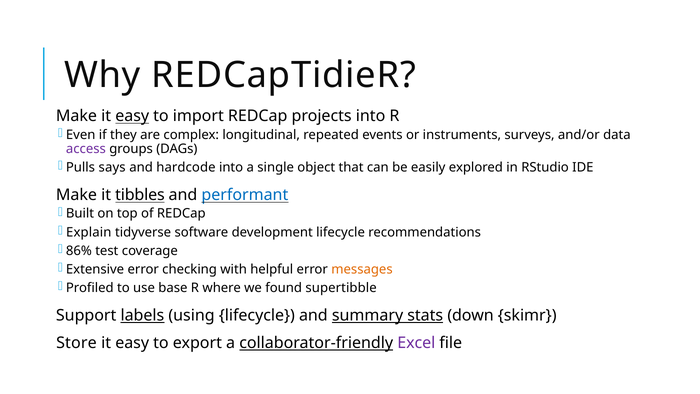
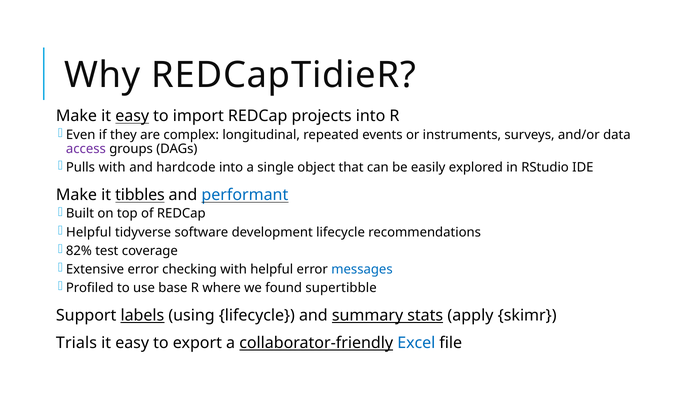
Pulls says: says -> with
Explain at (89, 232): Explain -> Helpful
86%: 86% -> 82%
messages colour: orange -> blue
down: down -> apply
Store: Store -> Trials
Excel colour: purple -> blue
